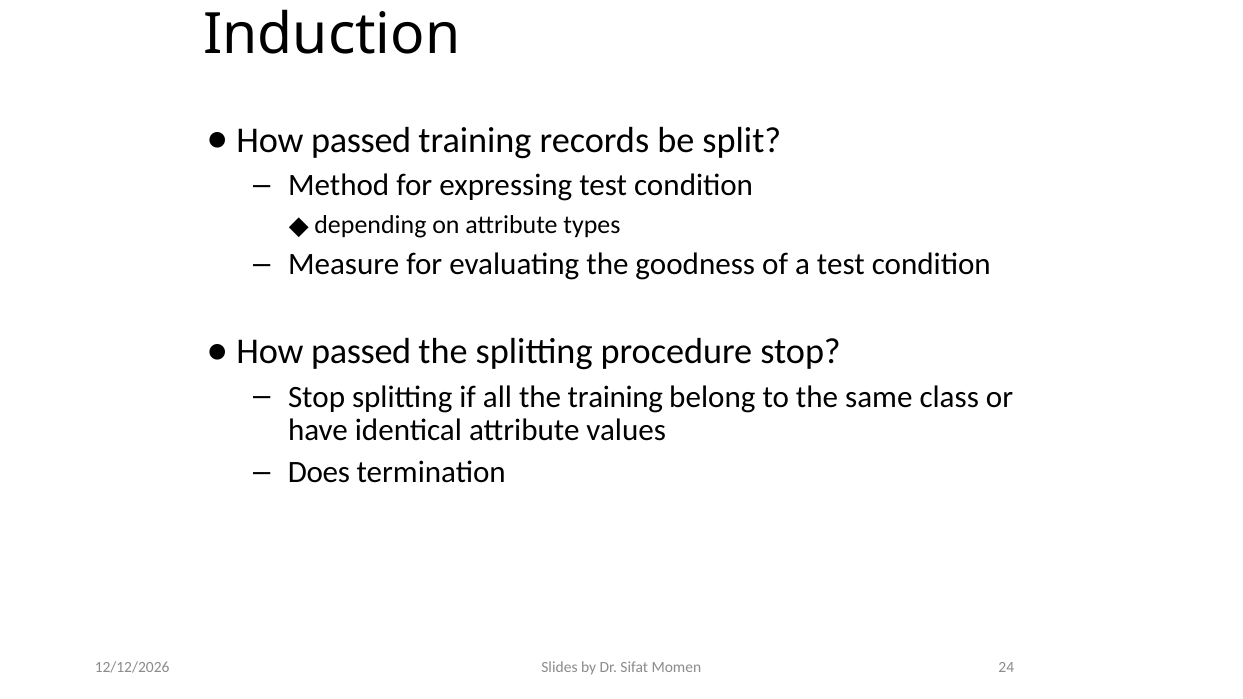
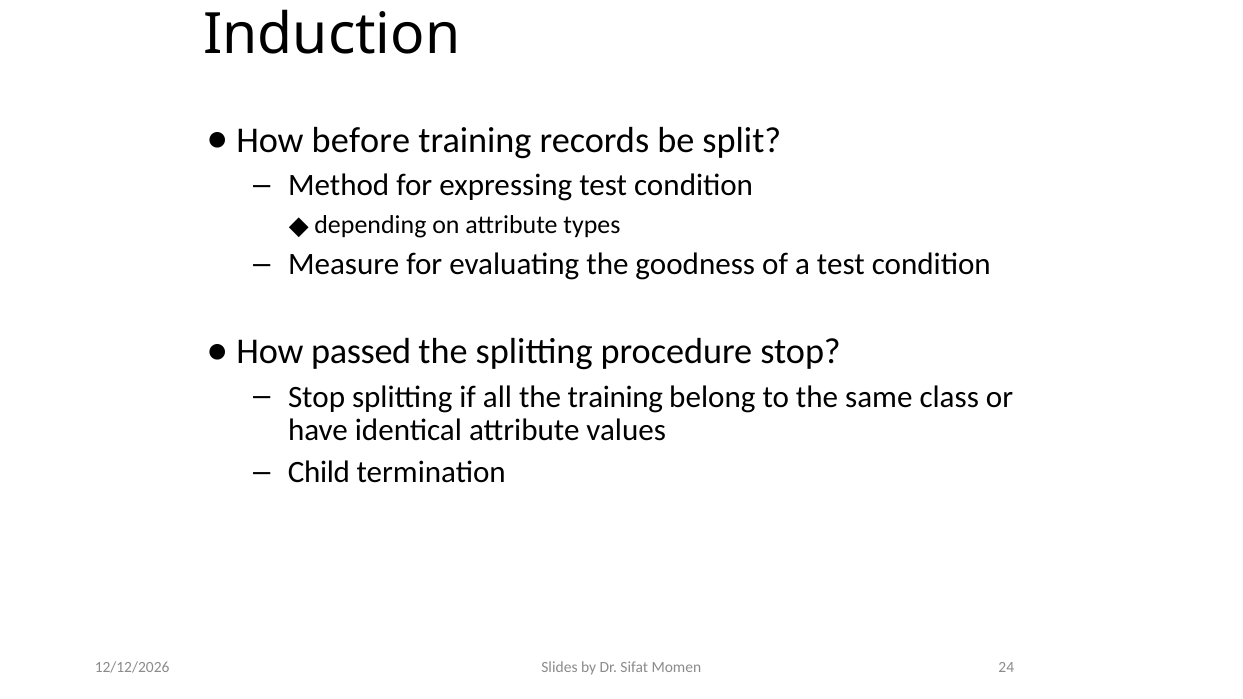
passed at (361, 140): passed -> before
Does: Does -> Child
